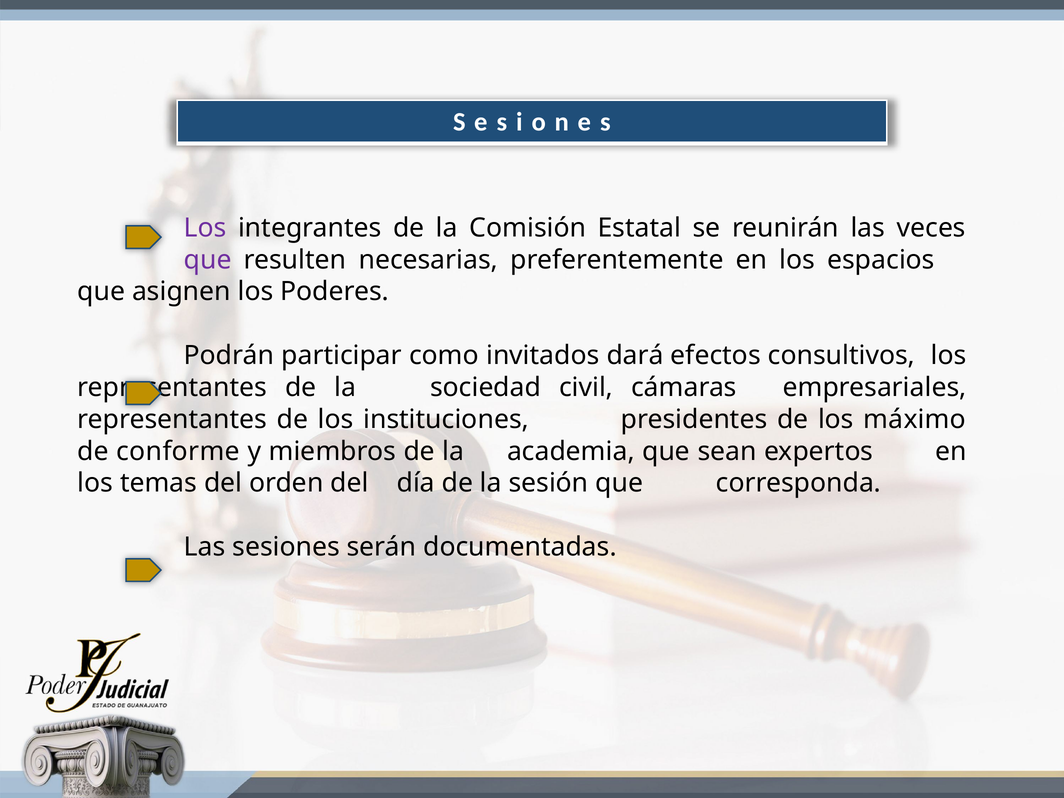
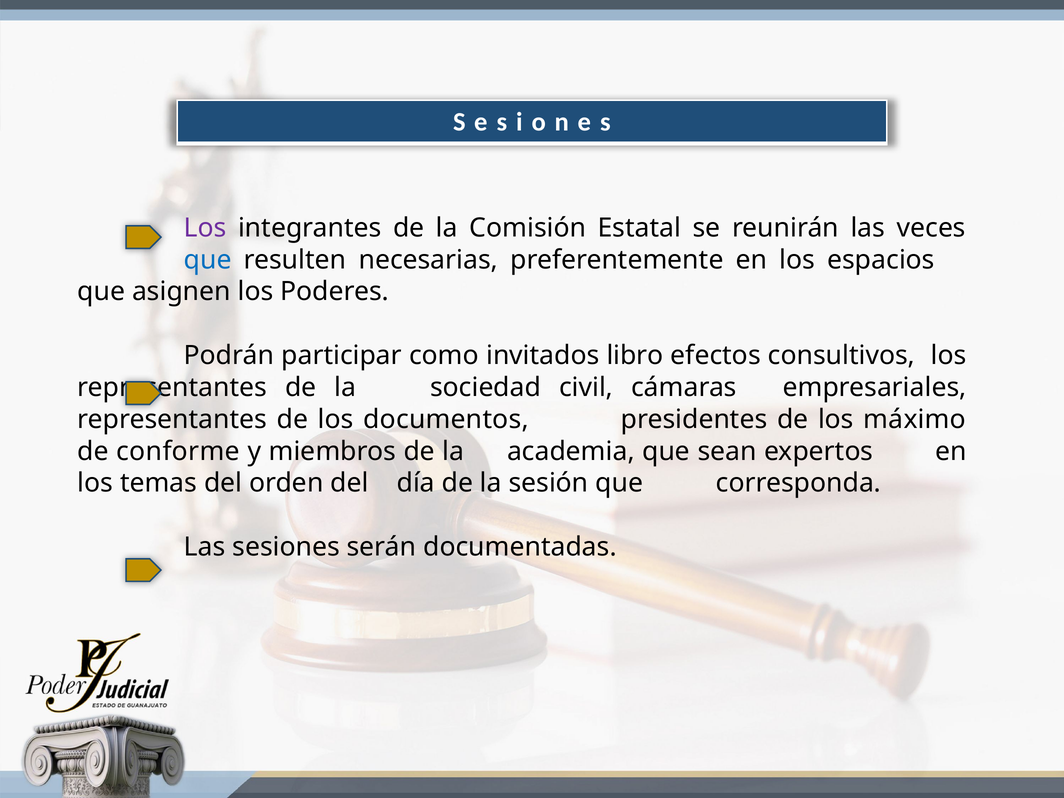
que at (208, 260) colour: purple -> blue
dará: dará -> libro
instituciones: instituciones -> documentos
